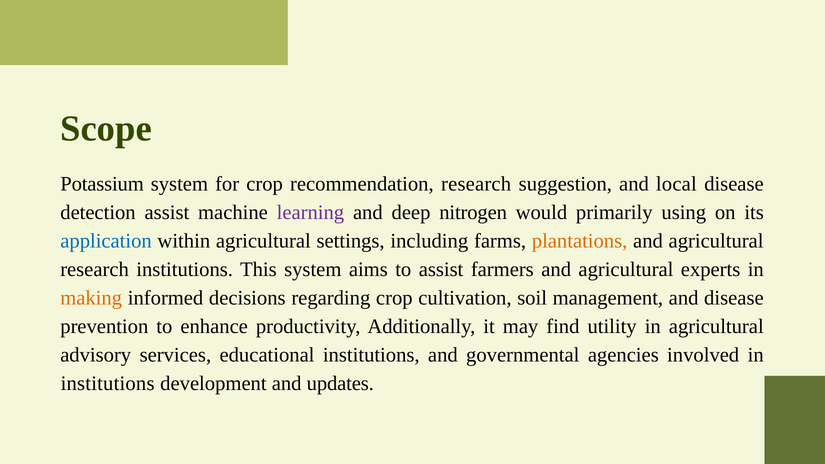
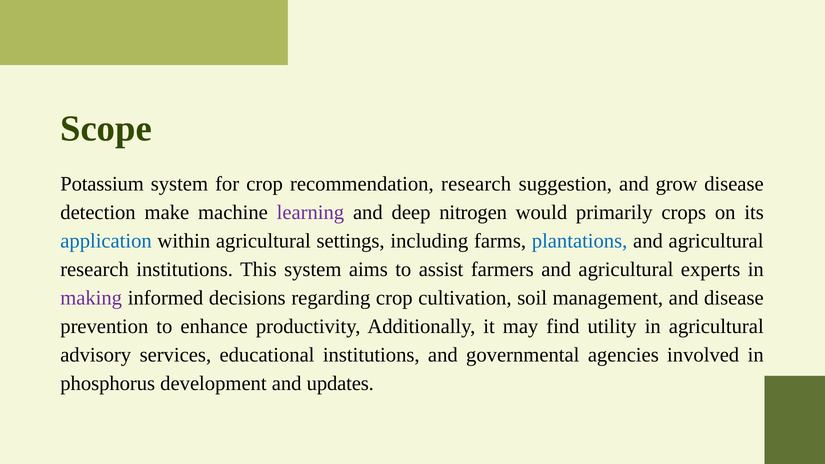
local: local -> grow
detection assist: assist -> make
using: using -> crops
plantations colour: orange -> blue
making colour: orange -> purple
institutions at (108, 383): institutions -> phosphorus
